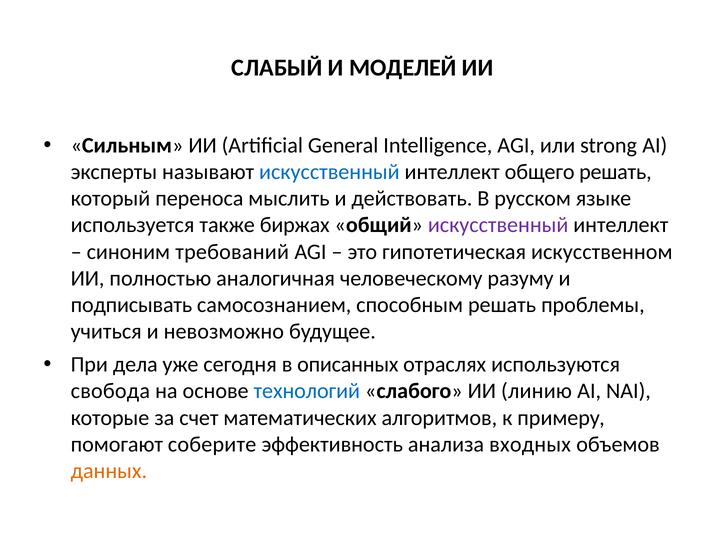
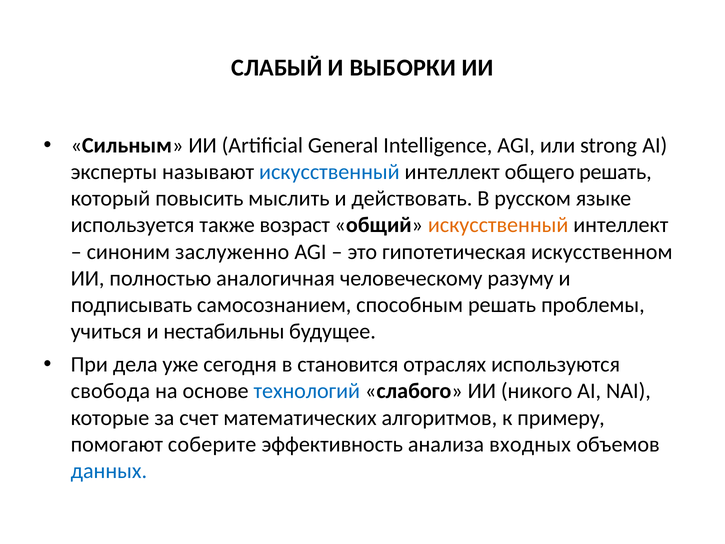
МОДЕЛЕЙ: МОДЕЛЕЙ -> ВЫБОРКИ
переноса: переноса -> повысить
биржах: биржах -> возраст
искусственный at (498, 225) colour: purple -> orange
требований: требований -> заслуженно
невозможно: невозможно -> нестабильны
описанных: описанных -> становится
линию: линию -> никого
данных colour: orange -> blue
